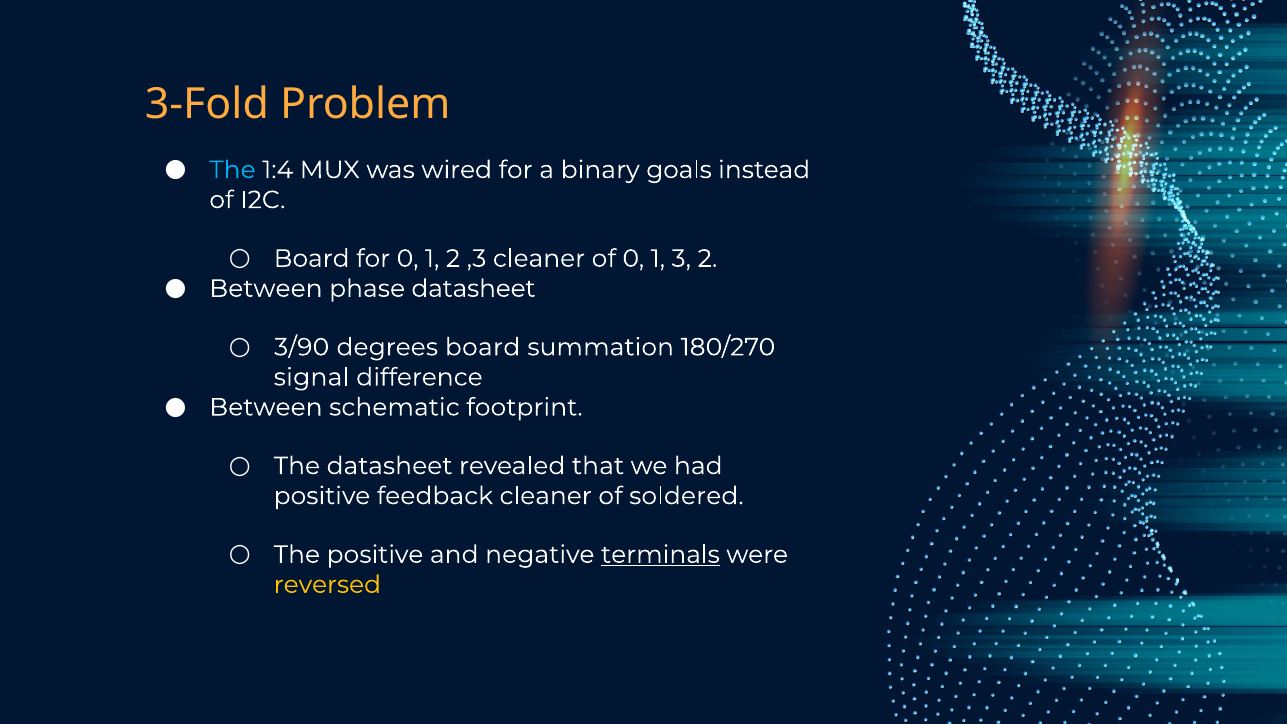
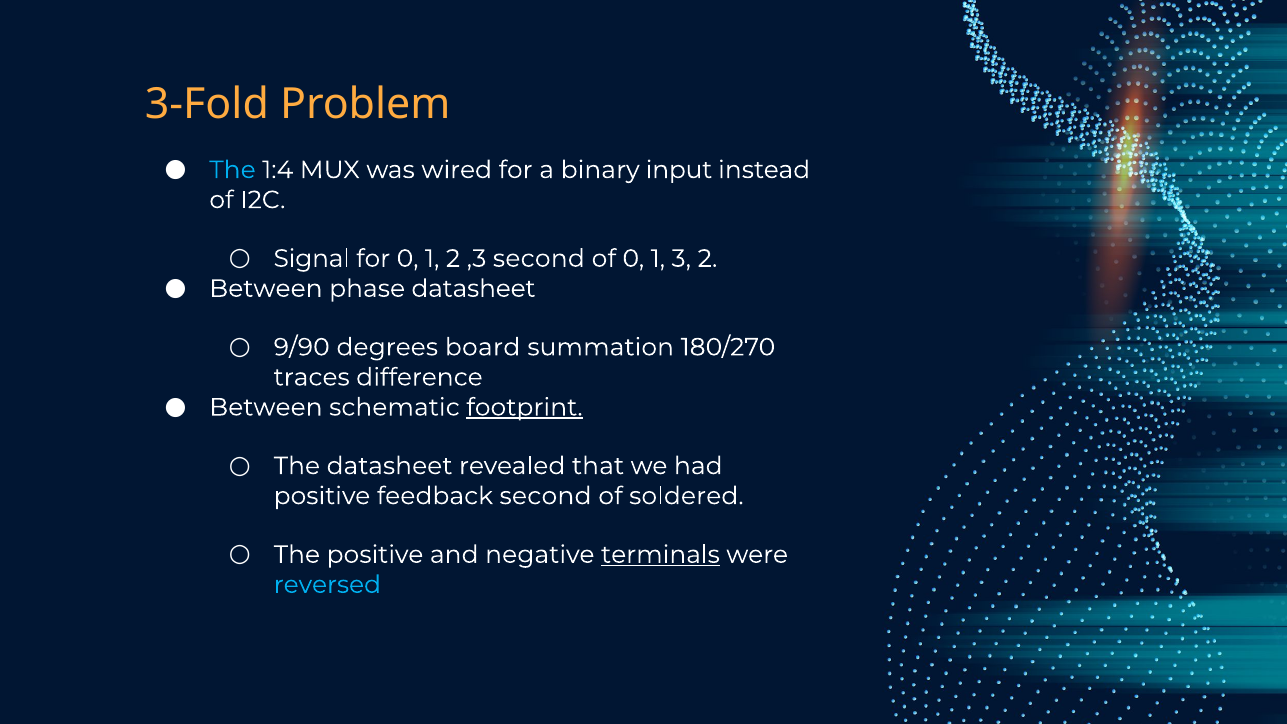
goals: goals -> input
Board at (312, 259): Board -> Signal
,3 cleaner: cleaner -> second
3/90: 3/90 -> 9/90
signal: signal -> traces
footprint underline: none -> present
feedback cleaner: cleaner -> second
reversed colour: yellow -> light blue
